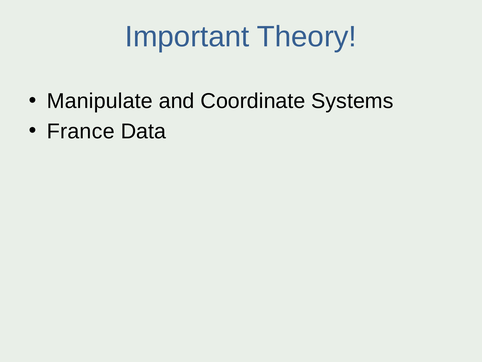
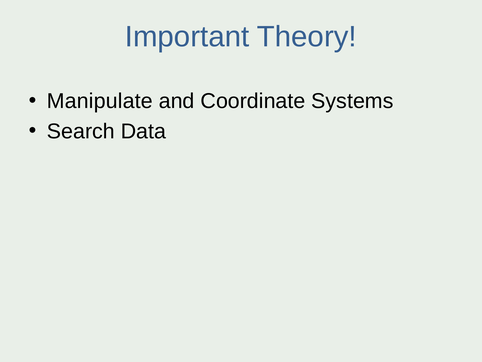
France: France -> Search
